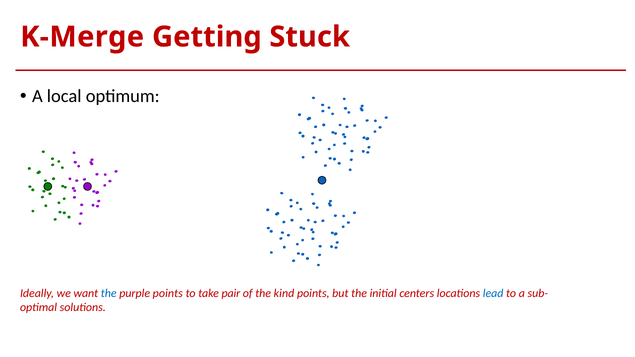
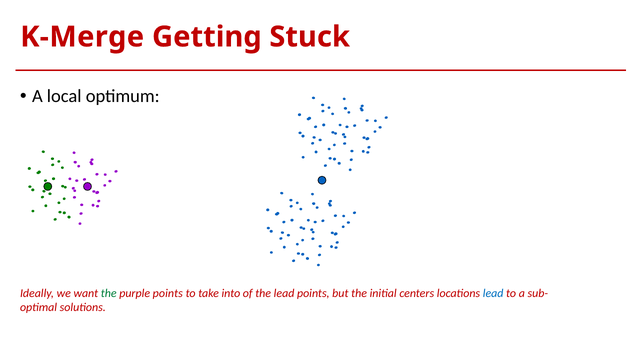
the at (109, 293) colour: blue -> green
pair: pair -> into
the kind: kind -> lead
